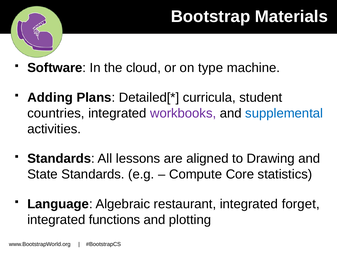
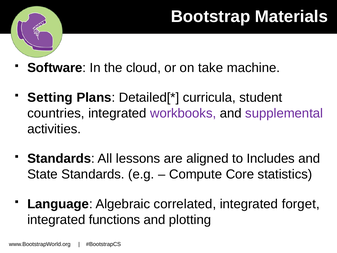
type: type -> take
Adding: Adding -> Setting
supplemental colour: blue -> purple
Drawing: Drawing -> Includes
restaurant: restaurant -> correlated
